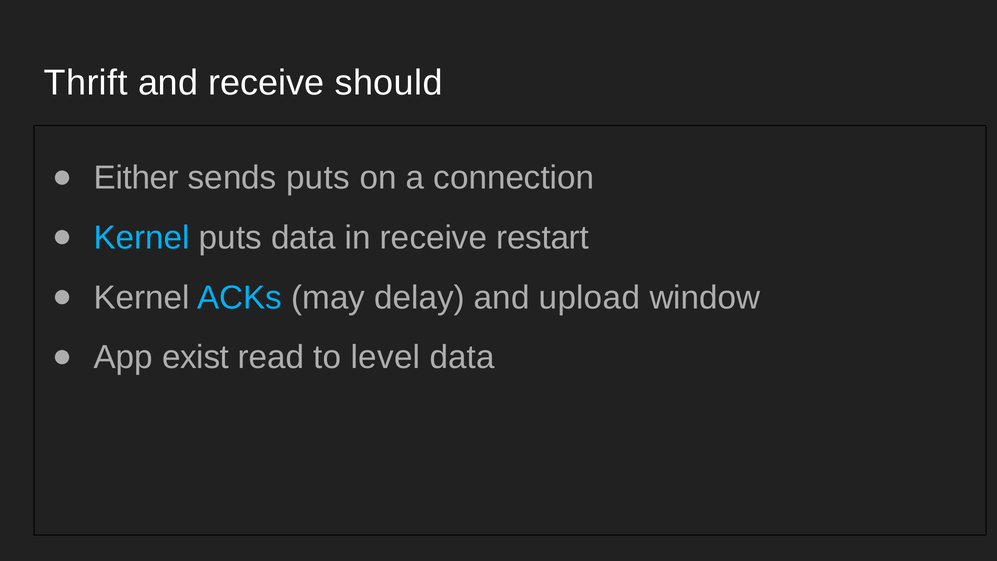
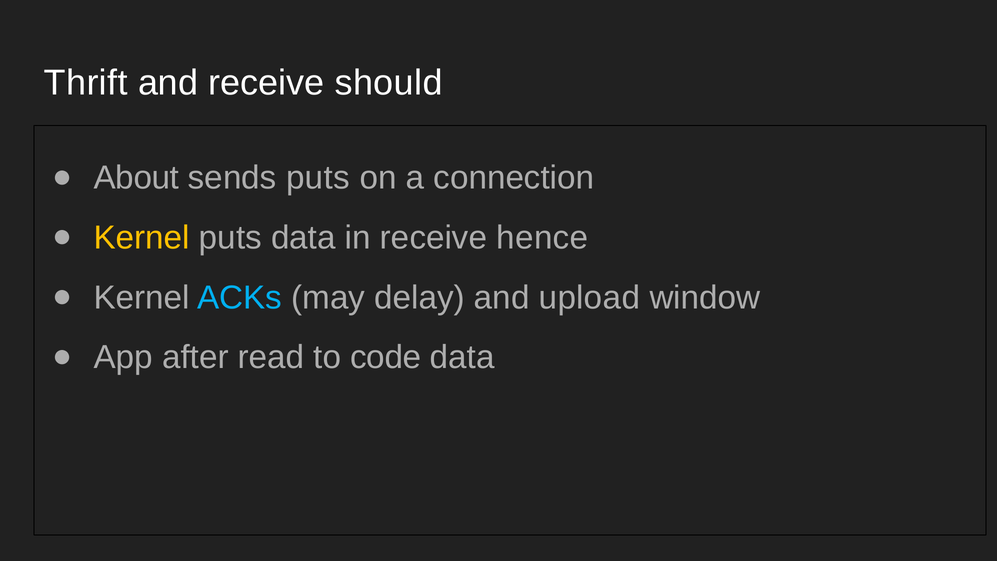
Either: Either -> About
Kernel at (142, 238) colour: light blue -> yellow
restart: restart -> hence
exist: exist -> after
level: level -> code
